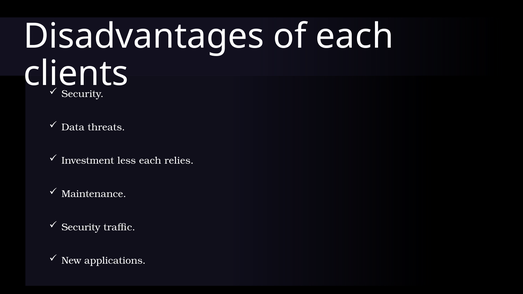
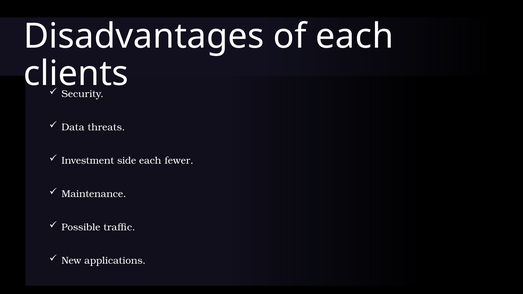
less: less -> side
relies: relies -> fewer
Security at (81, 227): Security -> Possible
